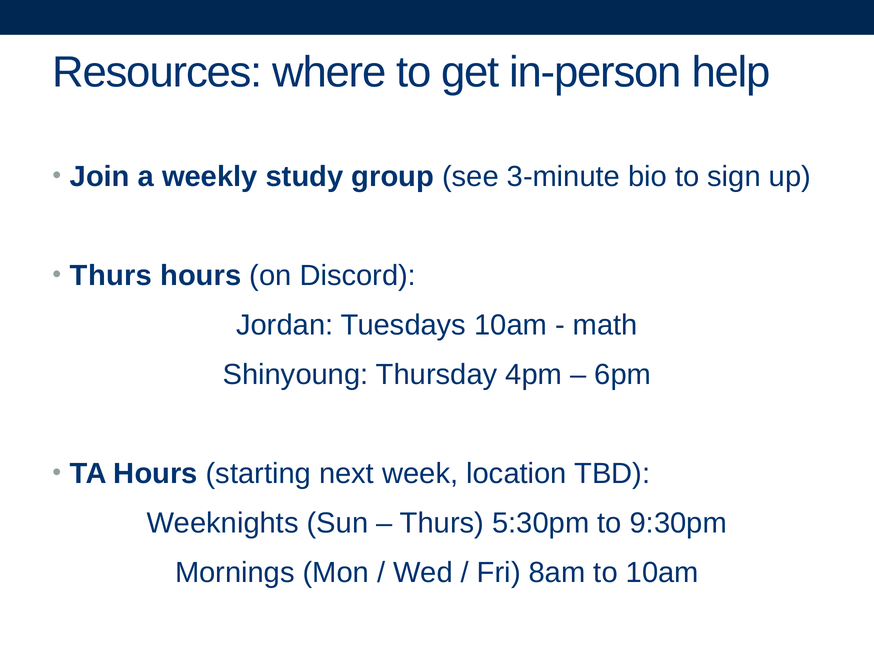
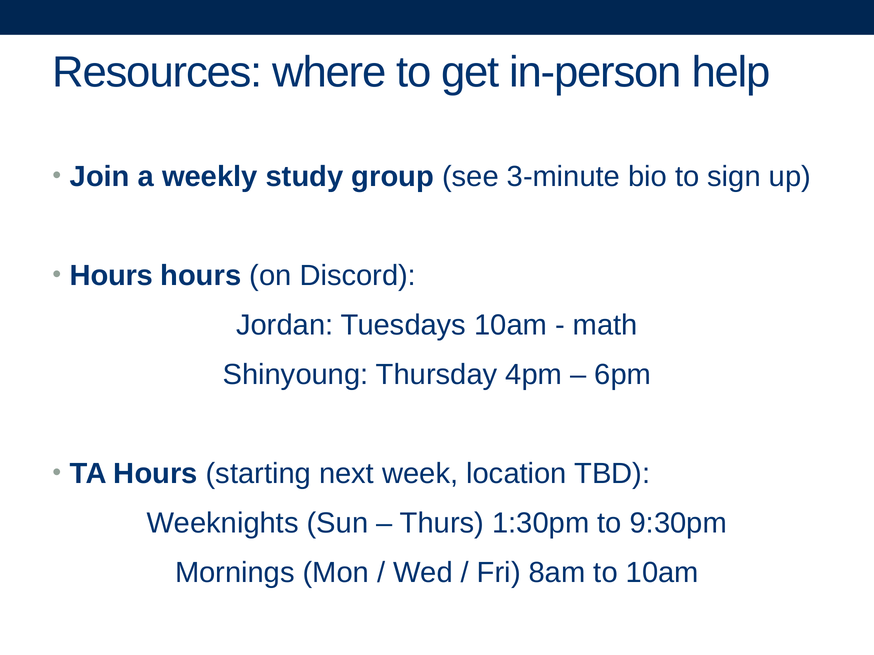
Thurs at (111, 276): Thurs -> Hours
5:30pm: 5:30pm -> 1:30pm
